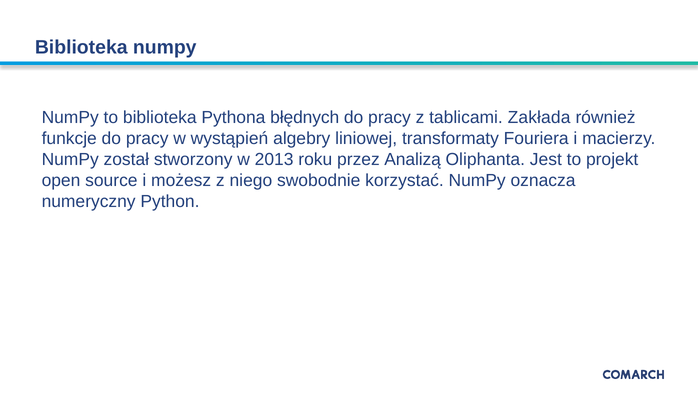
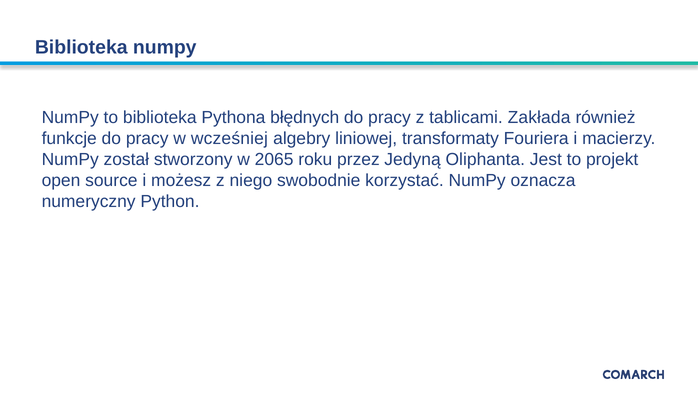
wystąpień: wystąpień -> wcześniej
2013: 2013 -> 2065
Analizą: Analizą -> Jedyną
